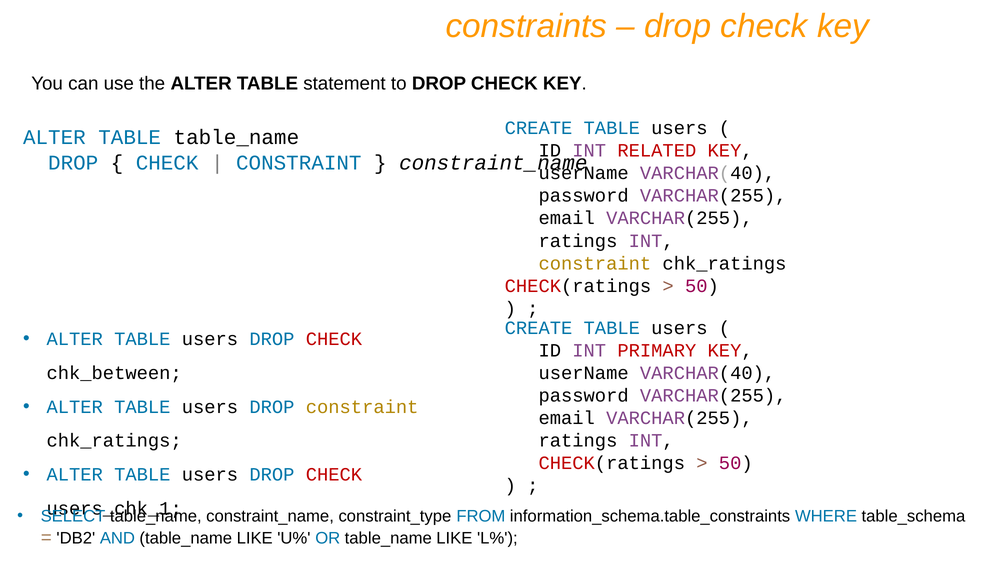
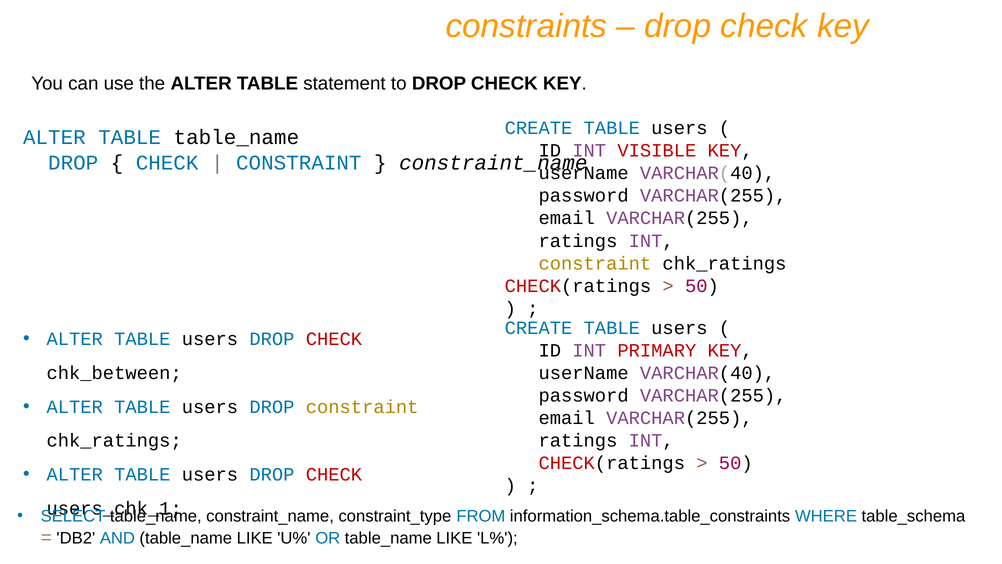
RELATED: RELATED -> VISIBLE
